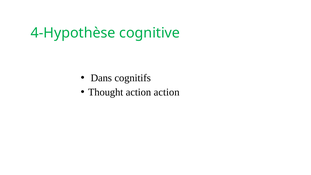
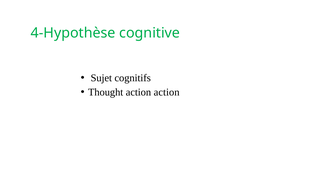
Dans: Dans -> Sujet
